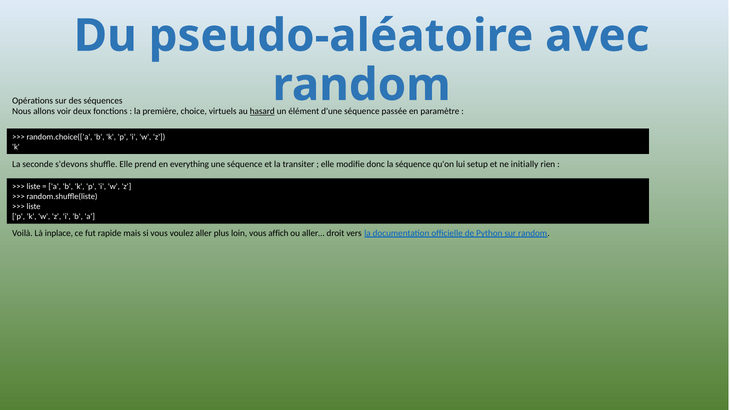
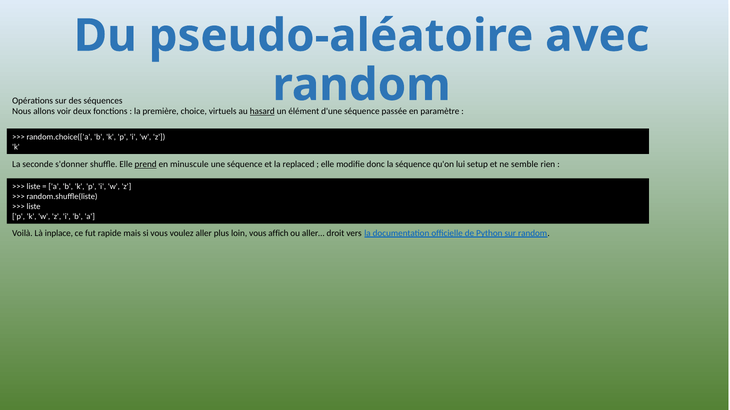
s'devons: s'devons -> s'donner
prend underline: none -> present
everything: everything -> minuscule
transiter: transiter -> replaced
initially: initially -> semble
